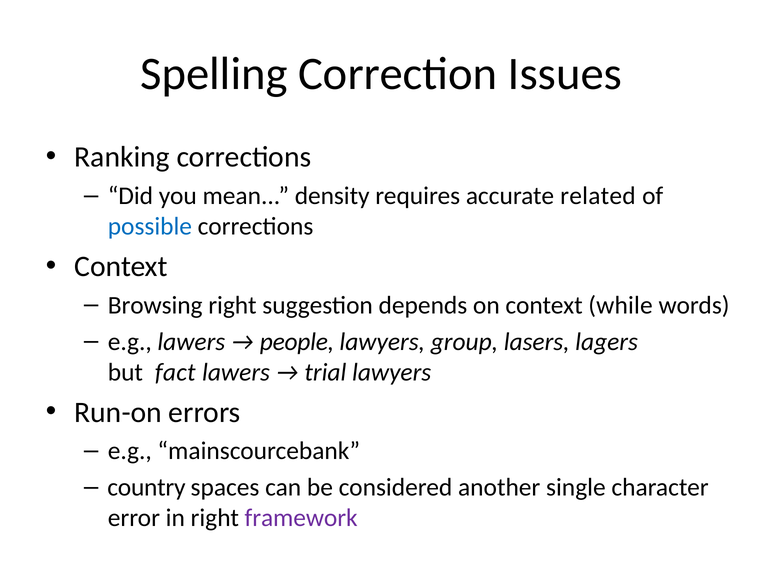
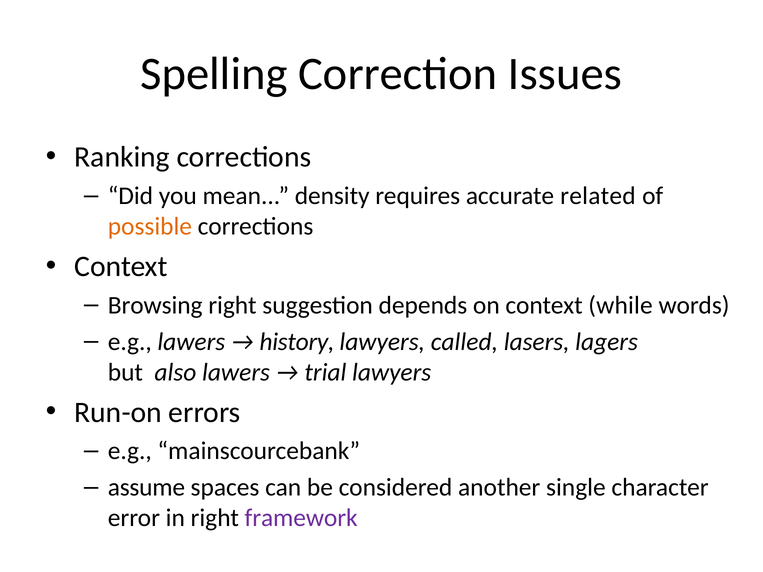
possible colour: blue -> orange
people: people -> history
group: group -> called
fact: fact -> also
country: country -> assume
